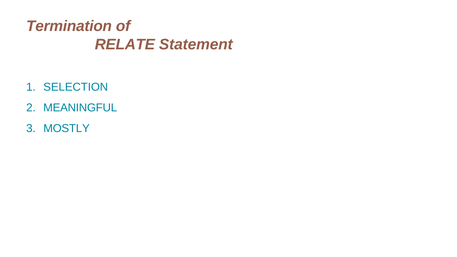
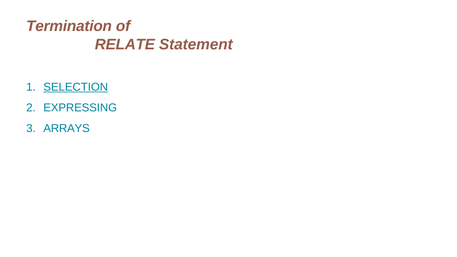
SELECTION underline: none -> present
MEANINGFUL: MEANINGFUL -> EXPRESSING
MOSTLY: MOSTLY -> ARRAYS
